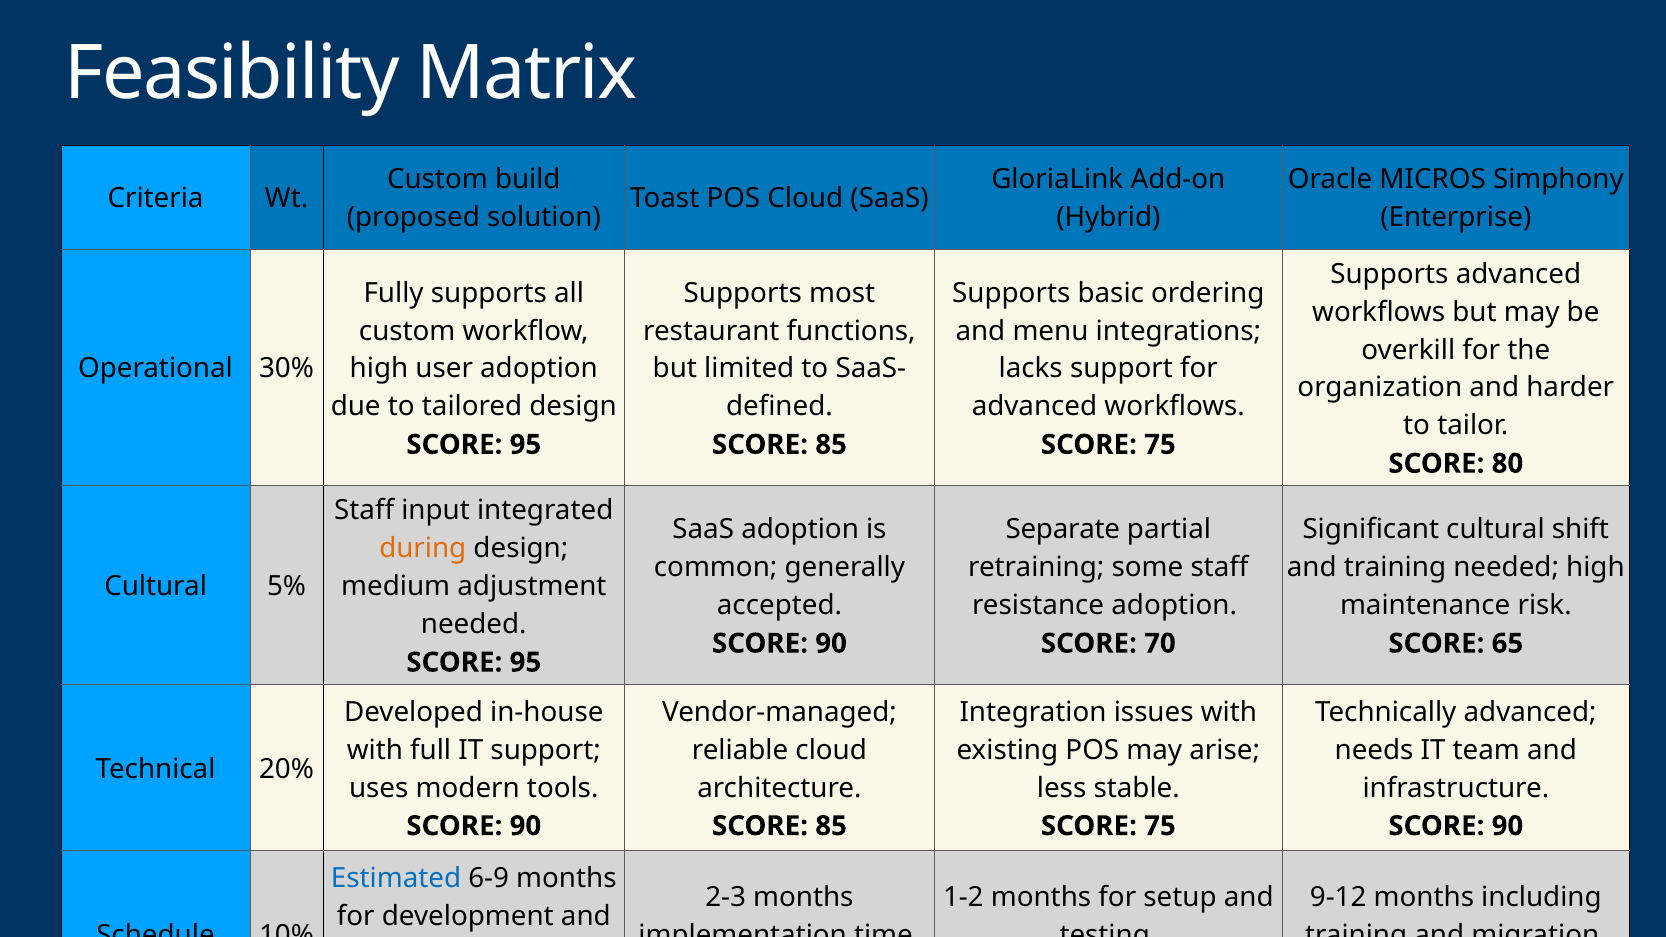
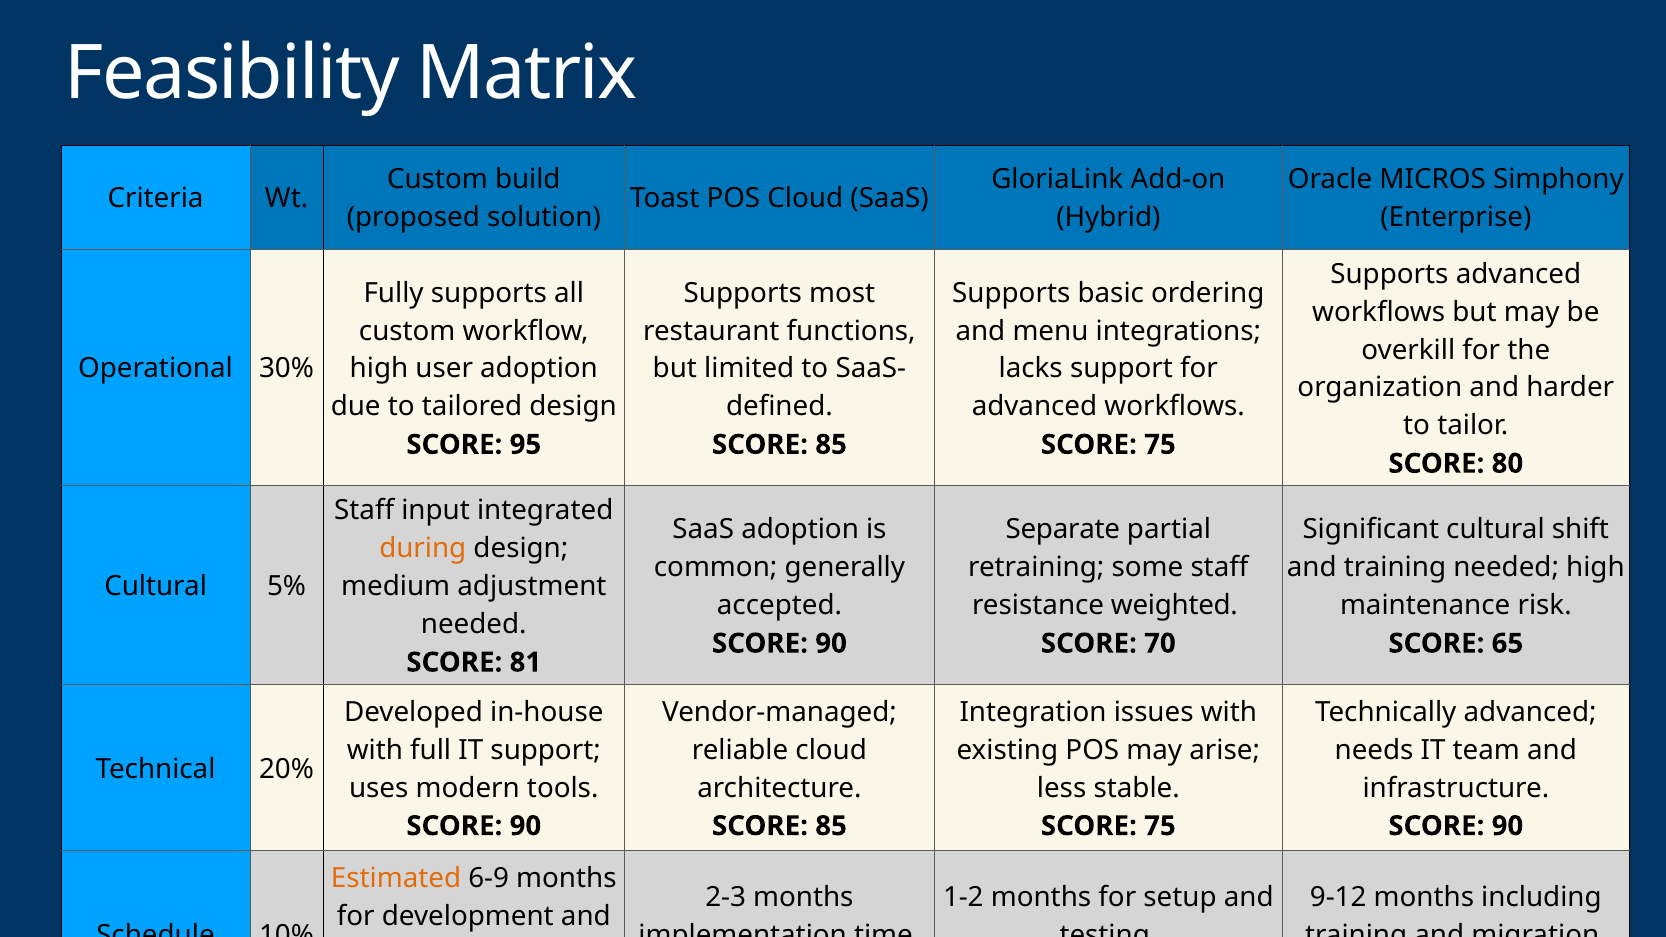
resistance adoption: adoption -> weighted
95 at (525, 662): 95 -> 81
Estimated colour: blue -> orange
